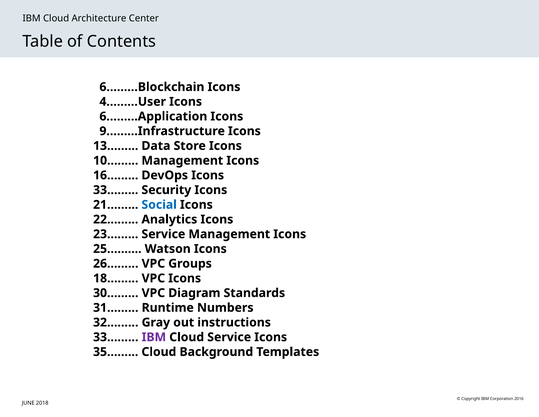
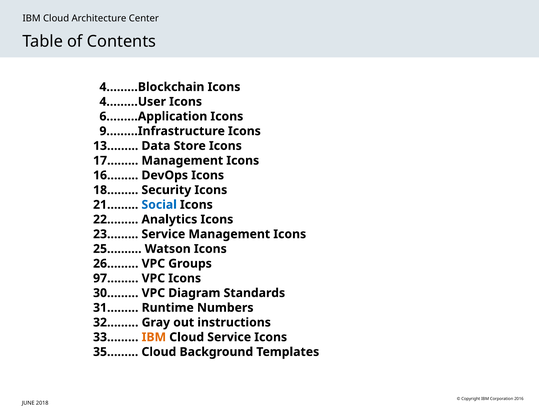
6………Blockchain: 6………Blockchain -> 4………Blockchain
10……: 10…… -> 17……
33……: 33…… -> 18……
18………: 18……… -> 97………
IBM at (154, 337) colour: purple -> orange
